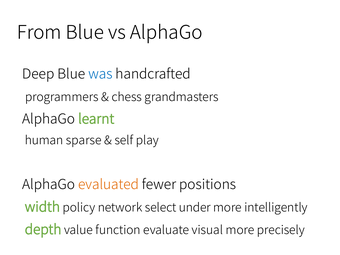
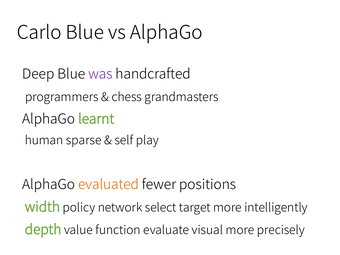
From: From -> Carlo
was colour: blue -> purple
under: under -> target
